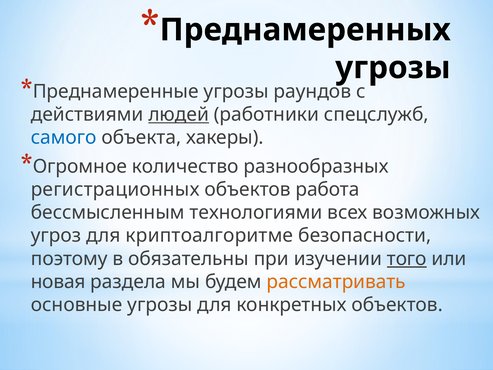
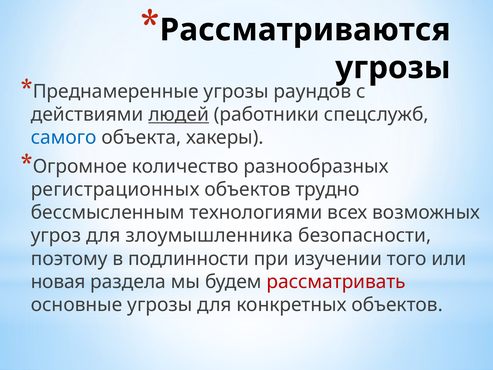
Преднамеренных: Преднамеренных -> Рассматриваются
работа: работа -> трудно
криптоалгоритме: криптоалгоритме -> злоумышленника
обязательны: обязательны -> подлинности
того underline: present -> none
рассматривать colour: orange -> red
